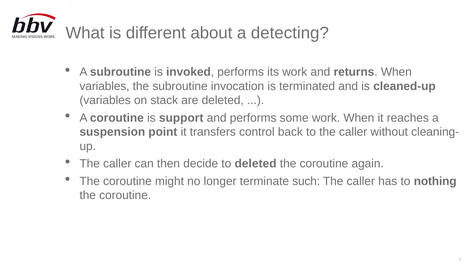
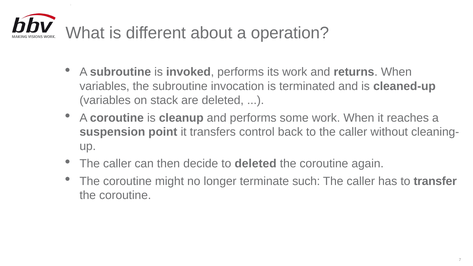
detecting: detecting -> operation
support: support -> cleanup
nothing: nothing -> transfer
